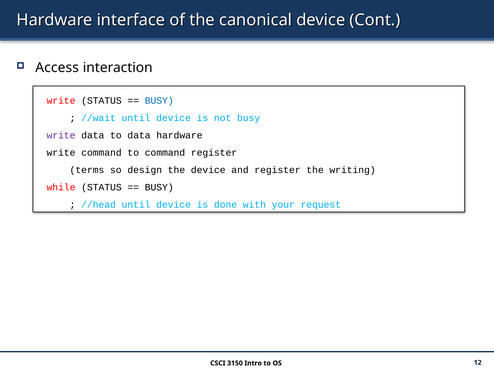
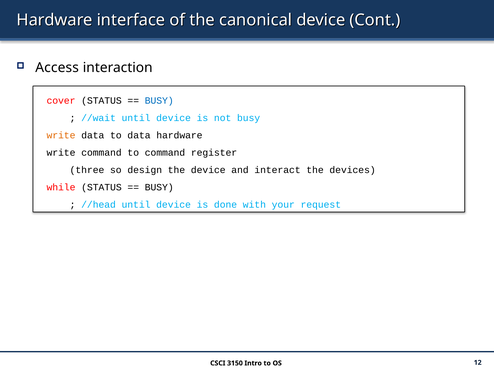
write at (61, 101): write -> cover
write at (61, 135) colour: purple -> orange
terms: terms -> three
and register: register -> interact
writing: writing -> devices
